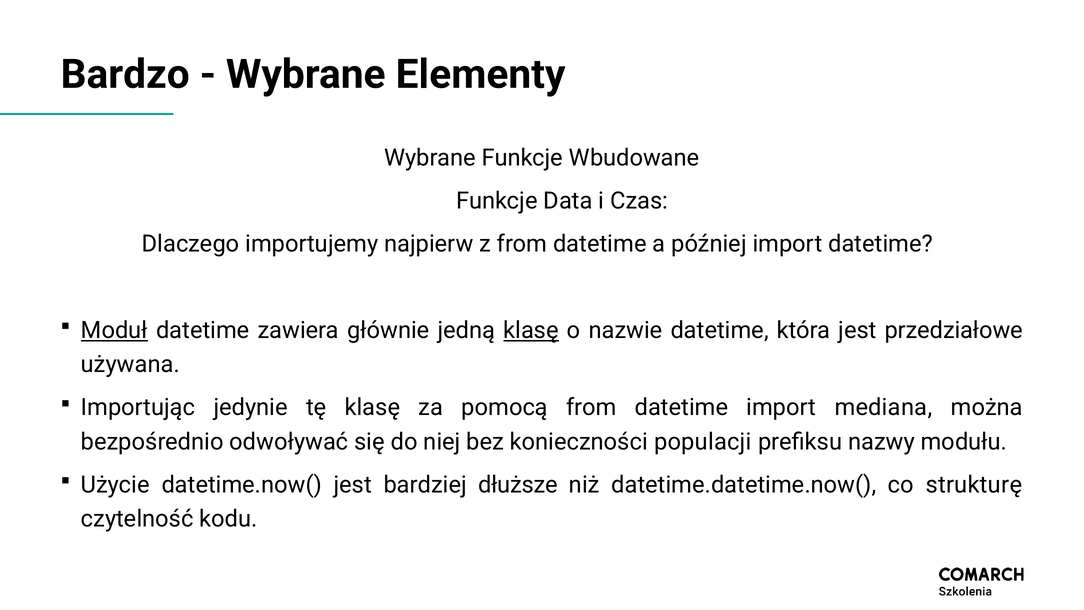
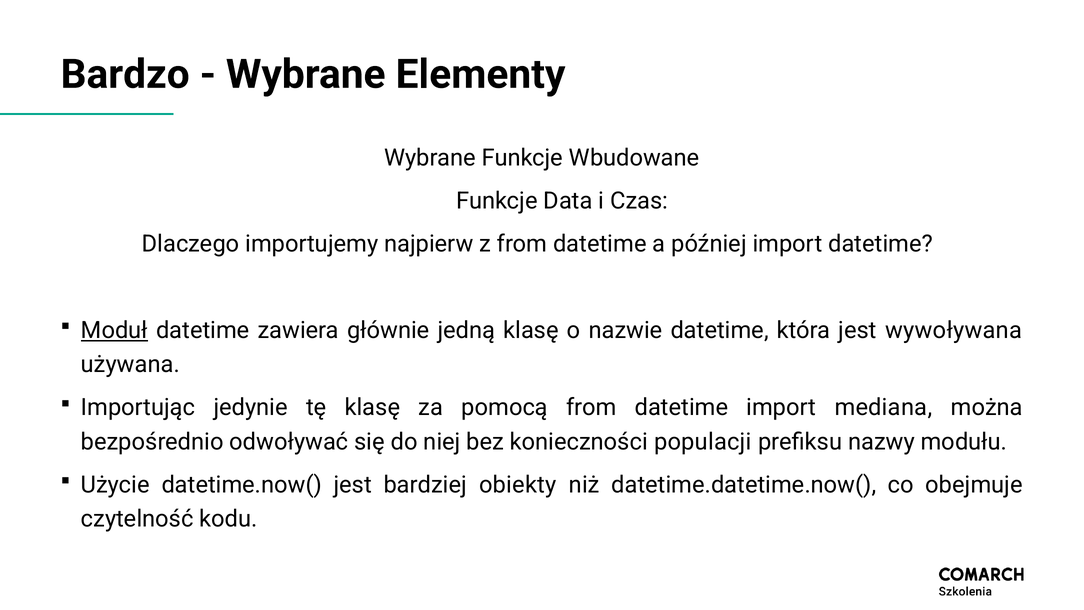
klasę at (531, 330) underline: present -> none
przedziałowe: przedziałowe -> wywoływana
dłuższe: dłuższe -> obiekty
strukturę: strukturę -> obejmuje
